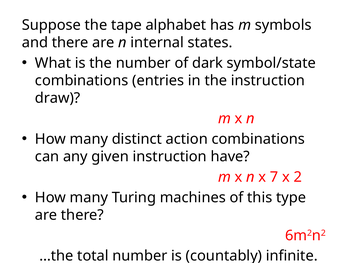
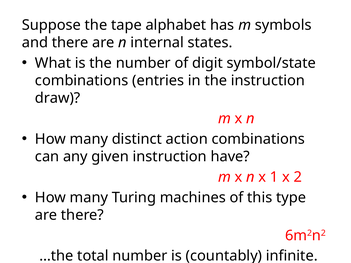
dark: dark -> digit
7: 7 -> 1
